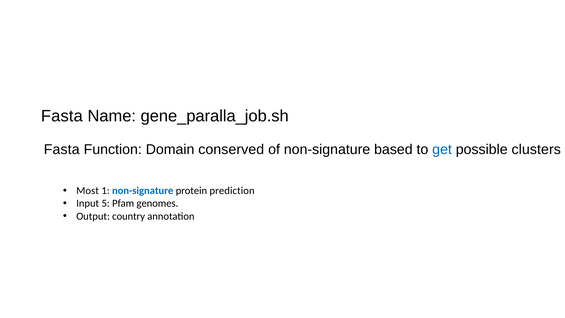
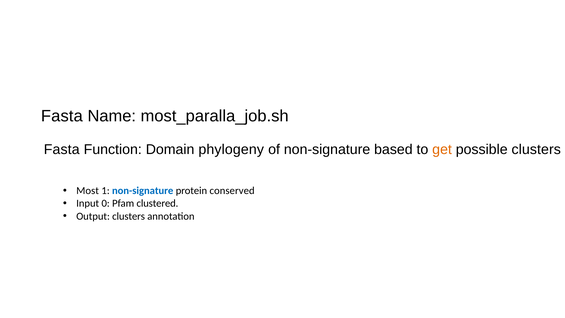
gene_paralla_job.sh: gene_paralla_job.sh -> most_paralla_job.sh
conserved: conserved -> phylogeny
get colour: blue -> orange
prediction: prediction -> conserved
5: 5 -> 0
genomes: genomes -> clustered
Output country: country -> clusters
